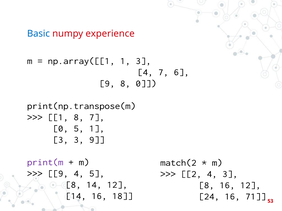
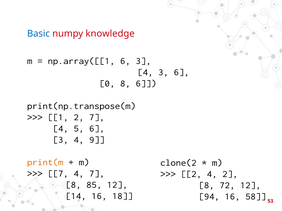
experience: experience -> knowledge
np.array([[1 1: 1 -> 6
4 7: 7 -> 3
9 at (107, 84): 9 -> 0
8 0: 0 -> 6
1 8: 8 -> 2
0 at (61, 129): 0 -> 4
5 1: 1 -> 6
3 at (79, 140): 3 -> 4
print(m colour: purple -> orange
match(2: match(2 -> clone(2
9 at (58, 174): 9 -> 7
4 5: 5 -> 7
4 3: 3 -> 2
8 14: 14 -> 85
8 16: 16 -> 72
24: 24 -> 94
71: 71 -> 58
